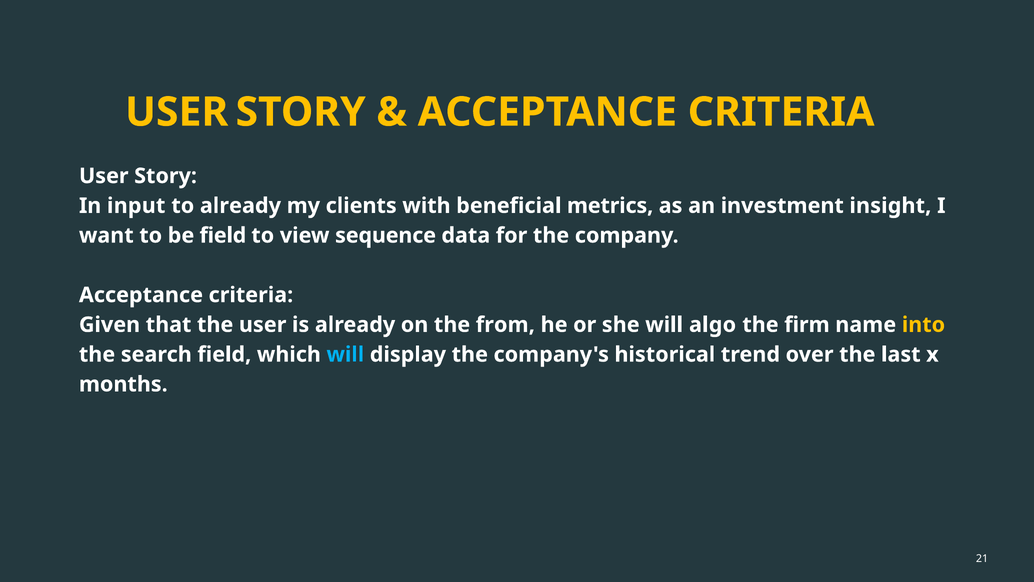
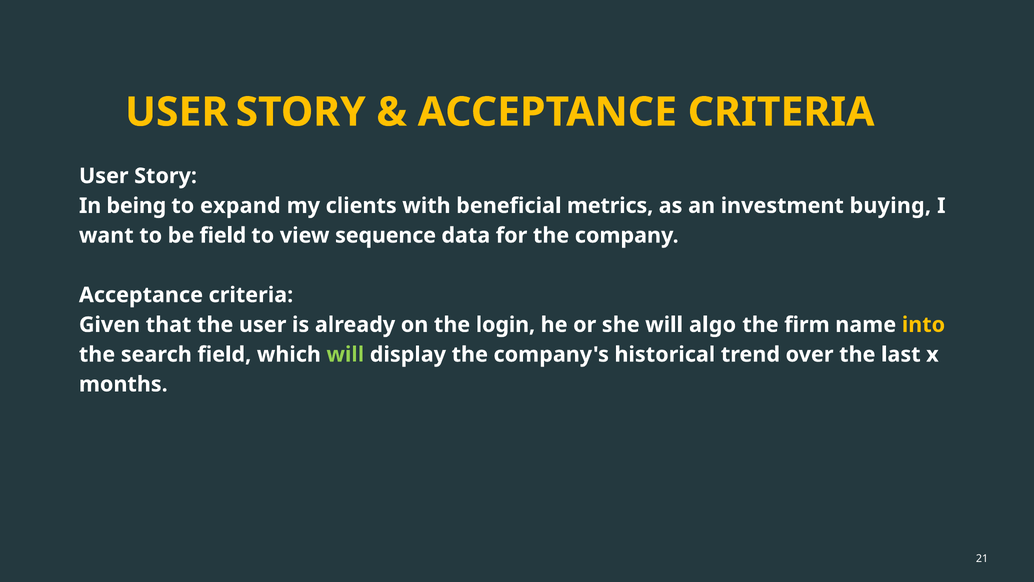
input: input -> being
to already: already -> expand
insight: insight -> buying
from: from -> login
will at (345, 354) colour: light blue -> light green
